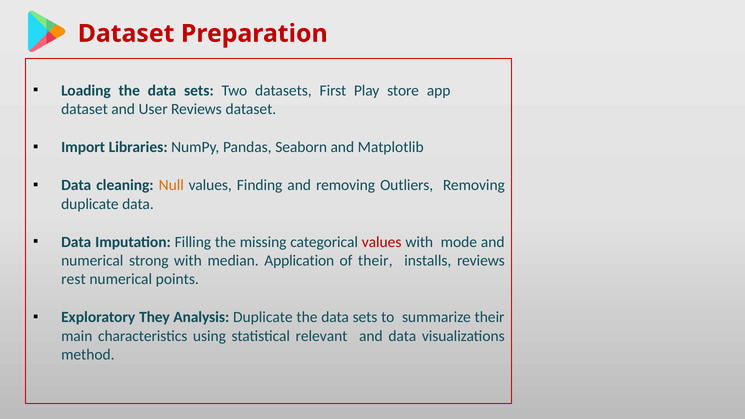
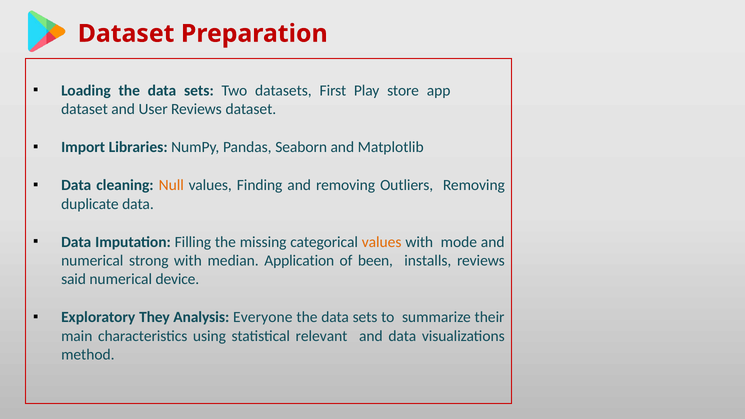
values at (382, 242) colour: red -> orange
of their: their -> been
rest: rest -> said
points: points -> device
Analysis Duplicate: Duplicate -> Everyone
